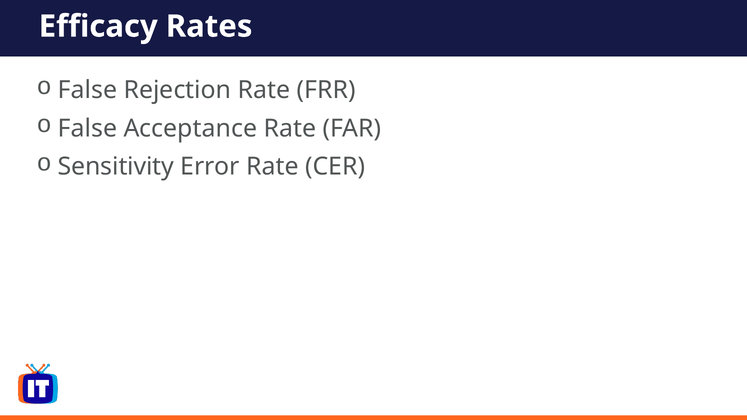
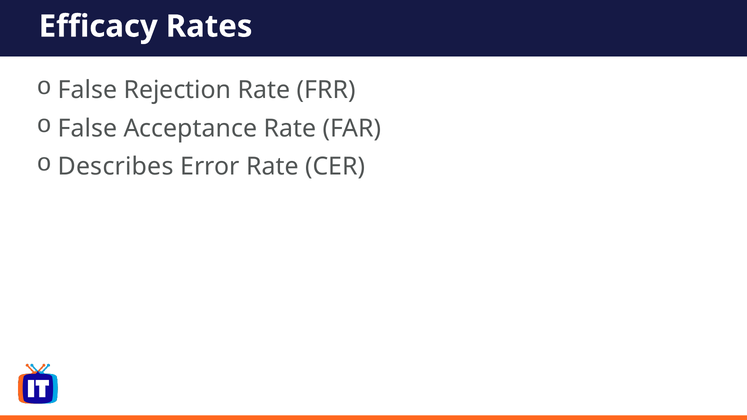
Sensitivity: Sensitivity -> Describes
